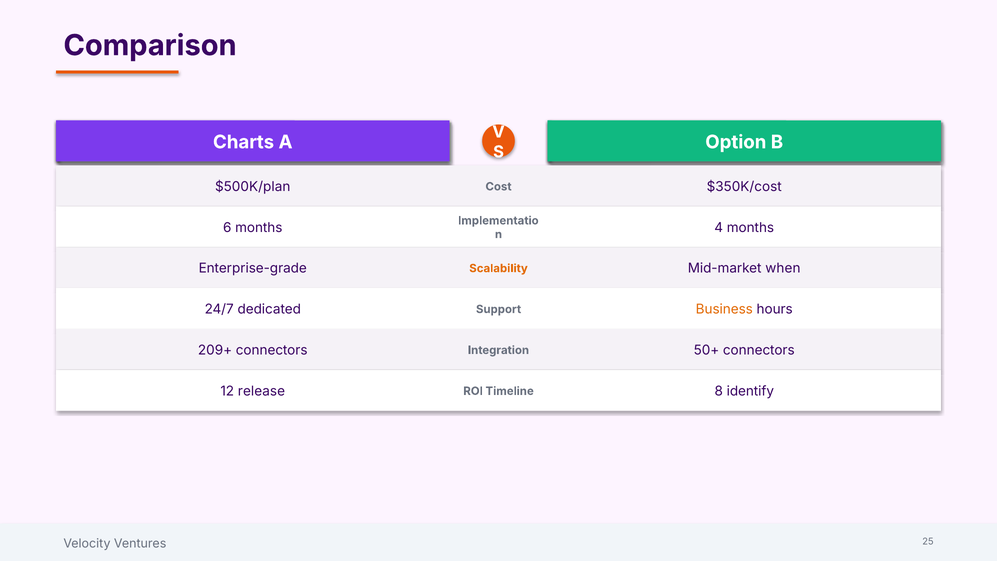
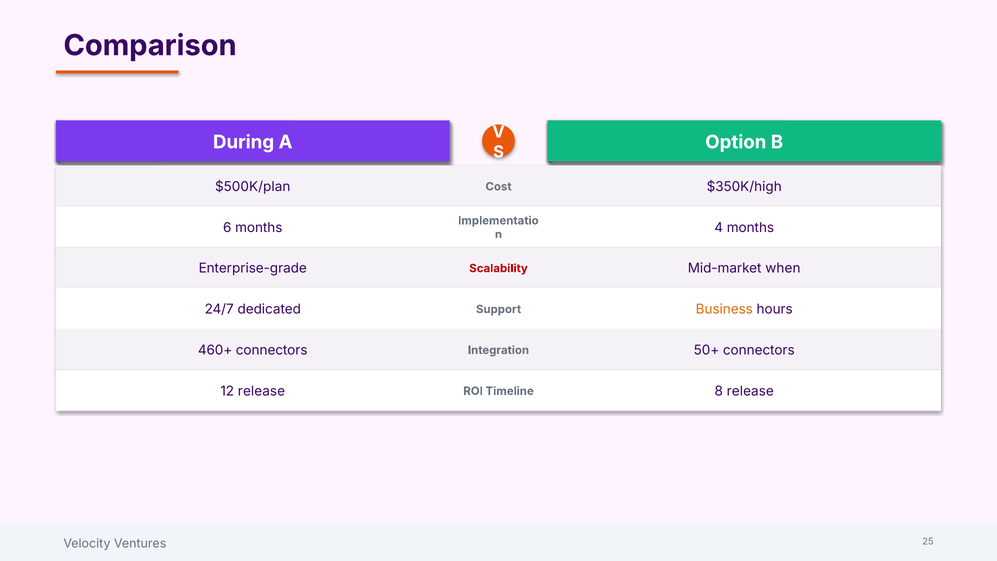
Charts: Charts -> During
$350K/cost: $350K/cost -> $350K/high
Scalability colour: orange -> red
209+: 209+ -> 460+
8 identify: identify -> release
